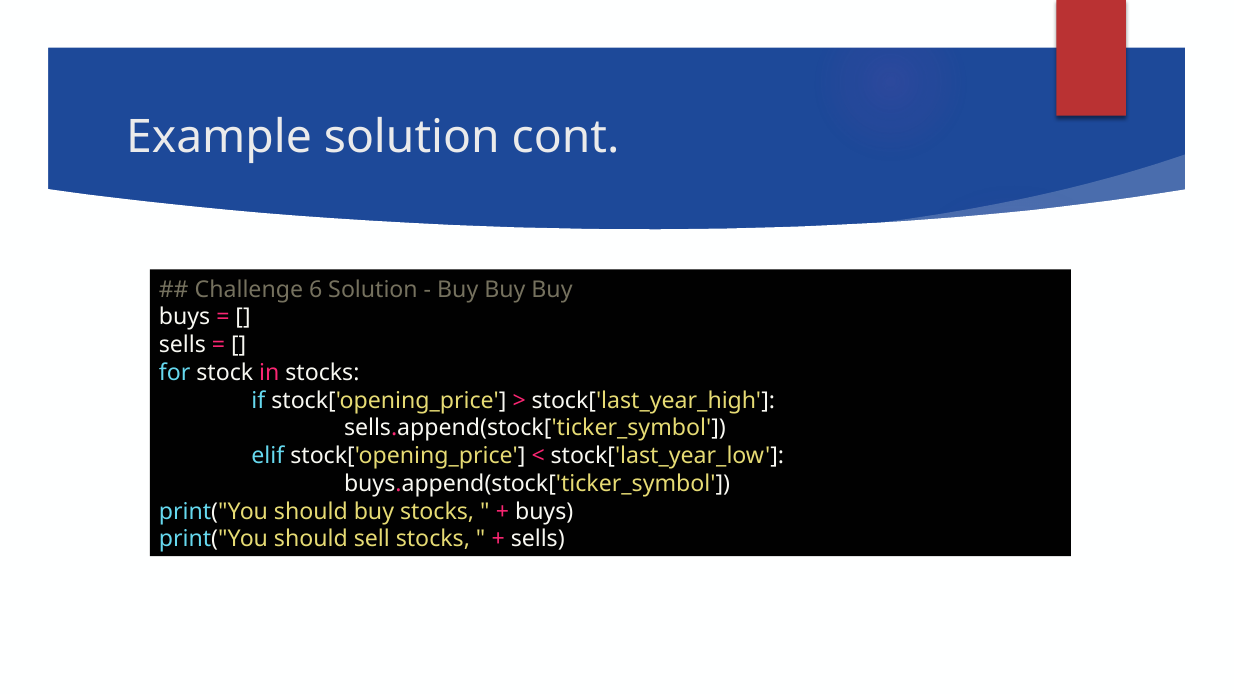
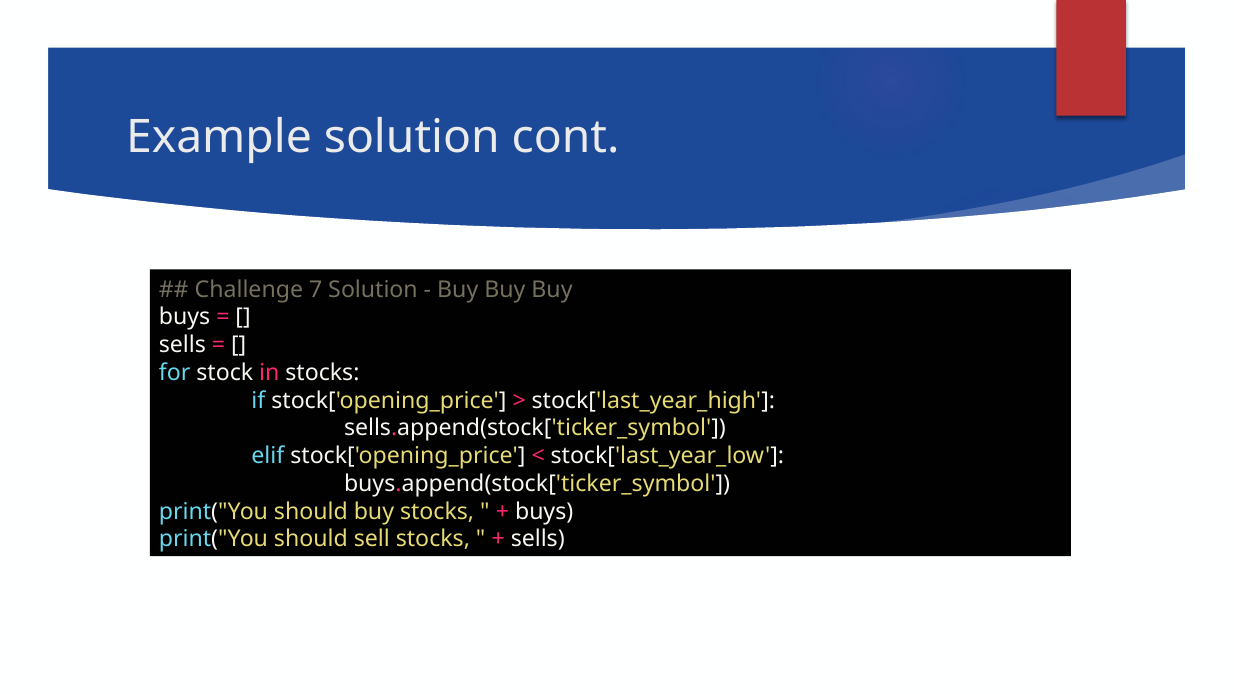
6: 6 -> 7
